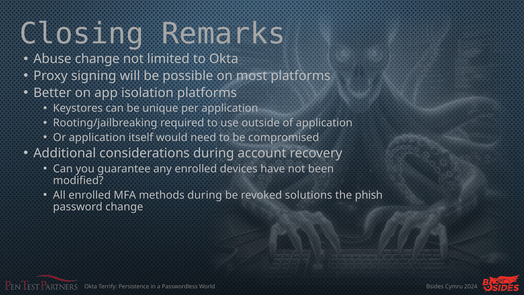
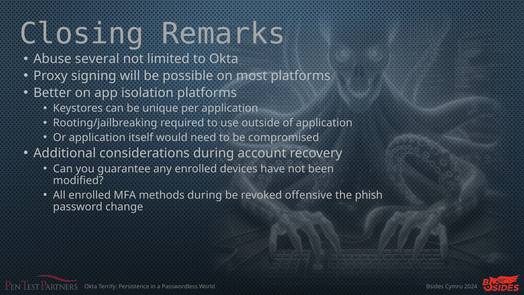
Abuse change: change -> several
solutions: solutions -> offensive
